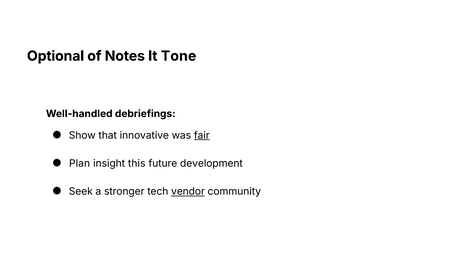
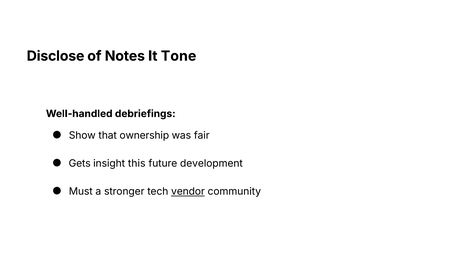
Optional: Optional -> Disclose
innovative: innovative -> ownership
fair underline: present -> none
Plan: Plan -> Gets
Seek: Seek -> Must
